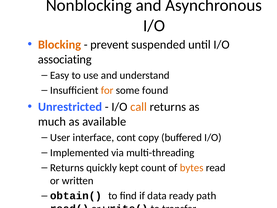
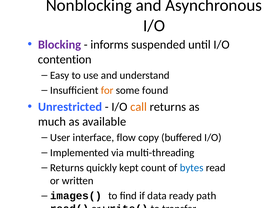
Blocking colour: orange -> purple
prevent: prevent -> informs
associating: associating -> contention
cont: cont -> flow
bytes colour: orange -> blue
obtain(: obtain( -> images(
